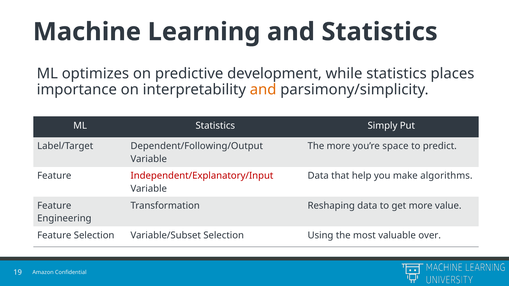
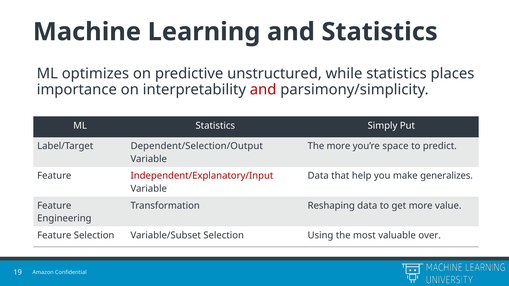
development: development -> unstructured
and at (263, 90) colour: orange -> red
Dependent/Following/Output: Dependent/Following/Output -> Dependent/Selection/Output
algorithms: algorithms -> generalizes
